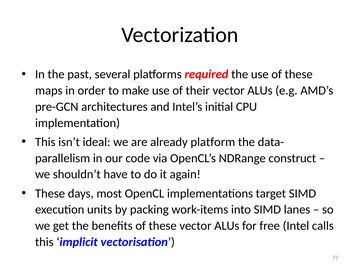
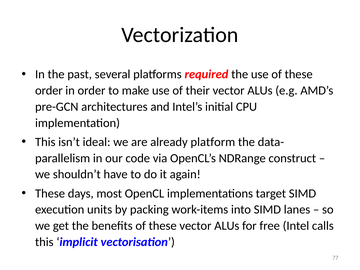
maps at (49, 91): maps -> order
